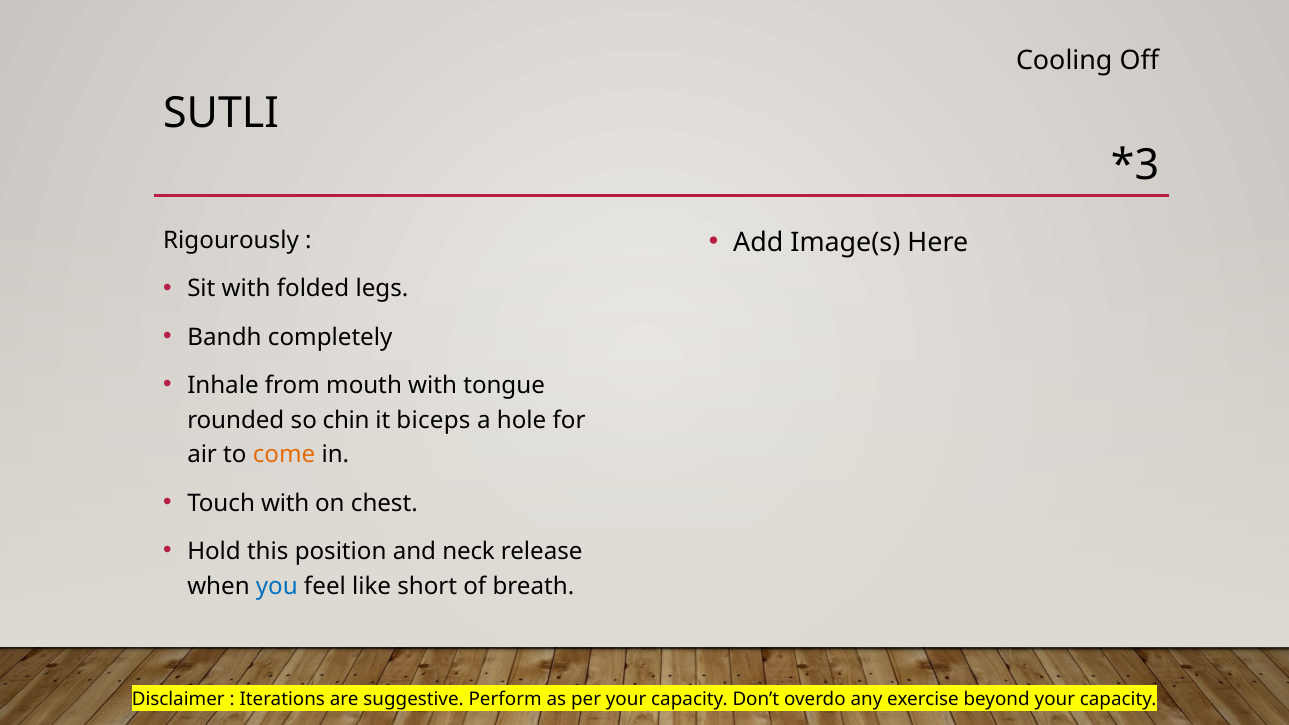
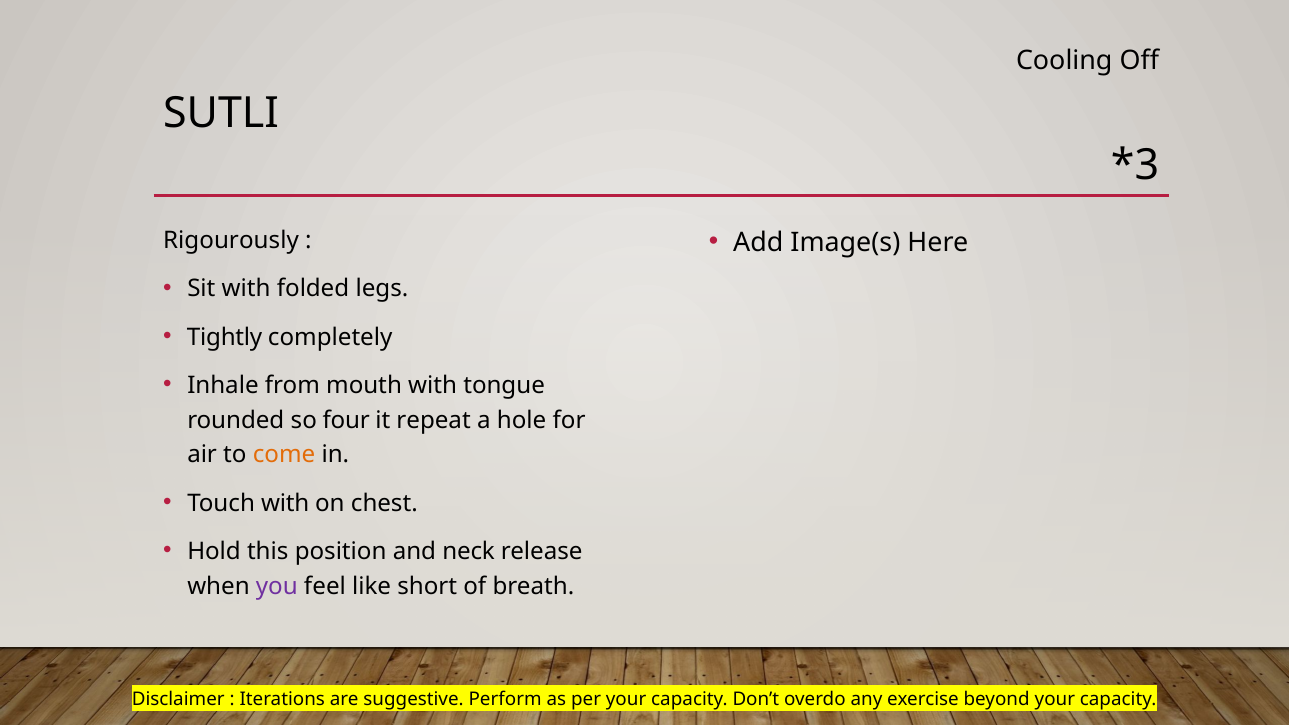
Bandh: Bandh -> Tightly
chin: chin -> four
biceps: biceps -> repeat
you colour: blue -> purple
